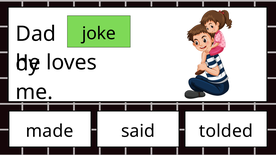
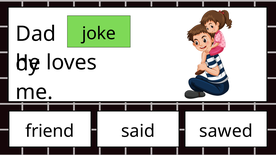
made: made -> friend
tolded: tolded -> sawed
